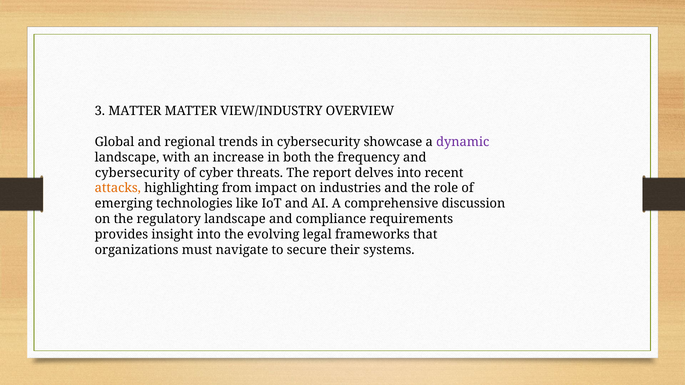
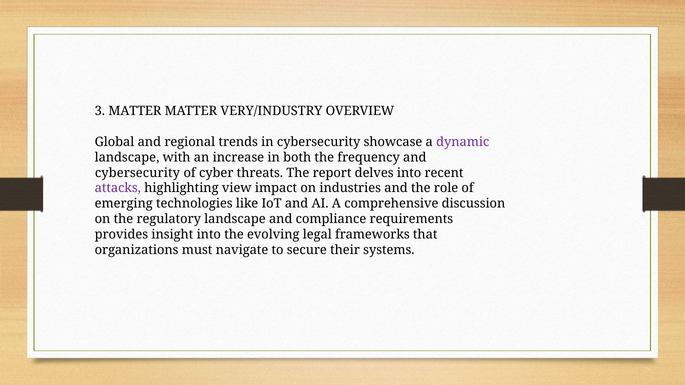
VIEW/INDUSTRY: VIEW/INDUSTRY -> VERY/INDUSTRY
attacks colour: orange -> purple
from: from -> view
